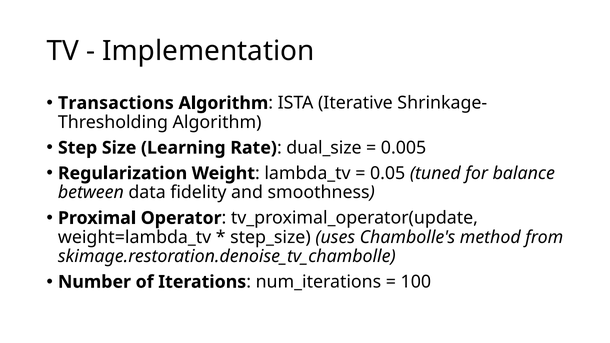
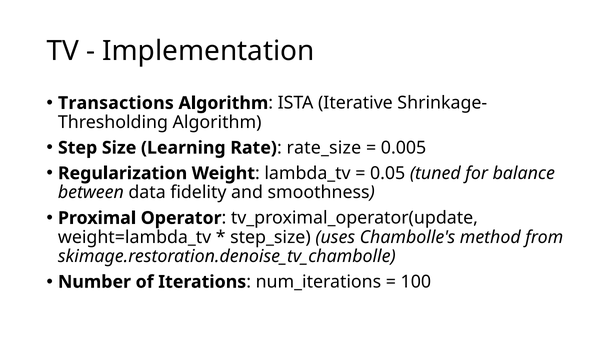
dual_size: dual_size -> rate_size
